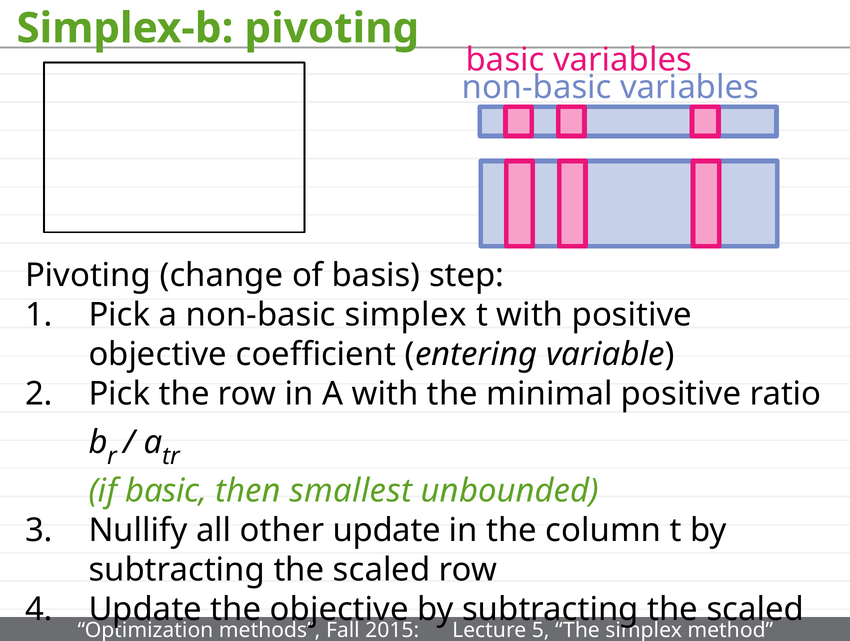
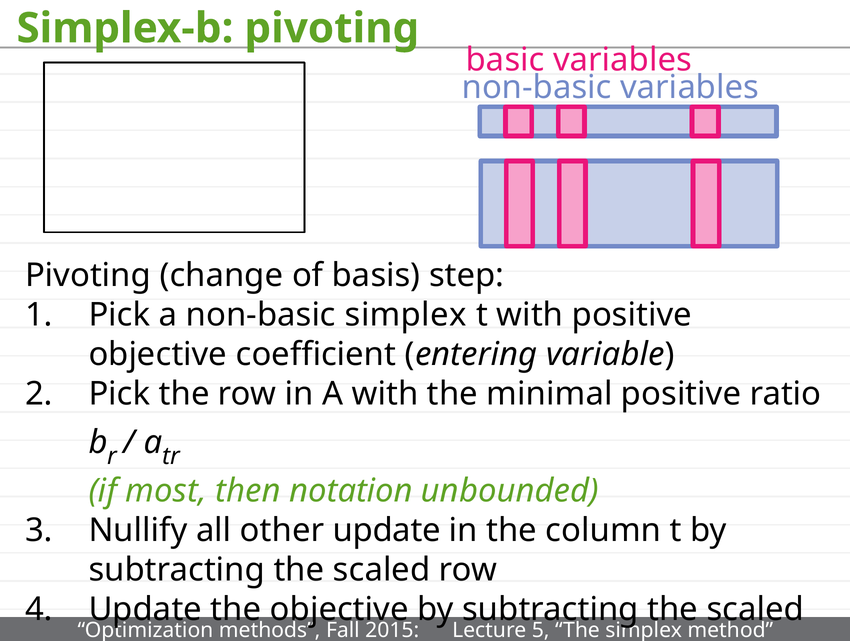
if basic: basic -> most
smallest: smallest -> notation
